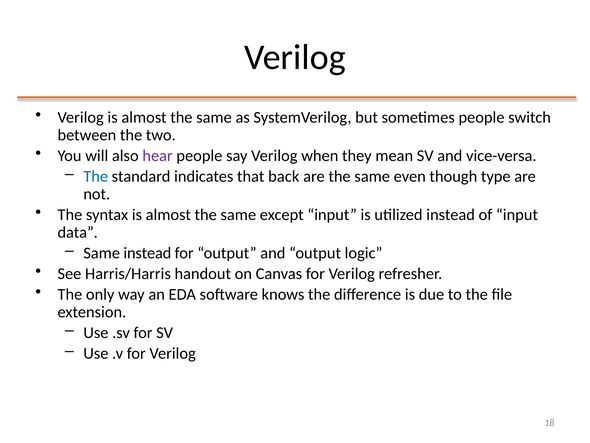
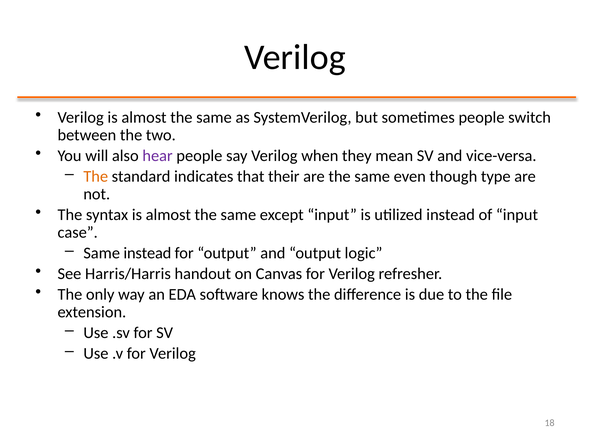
The at (96, 176) colour: blue -> orange
back: back -> their
data: data -> case
